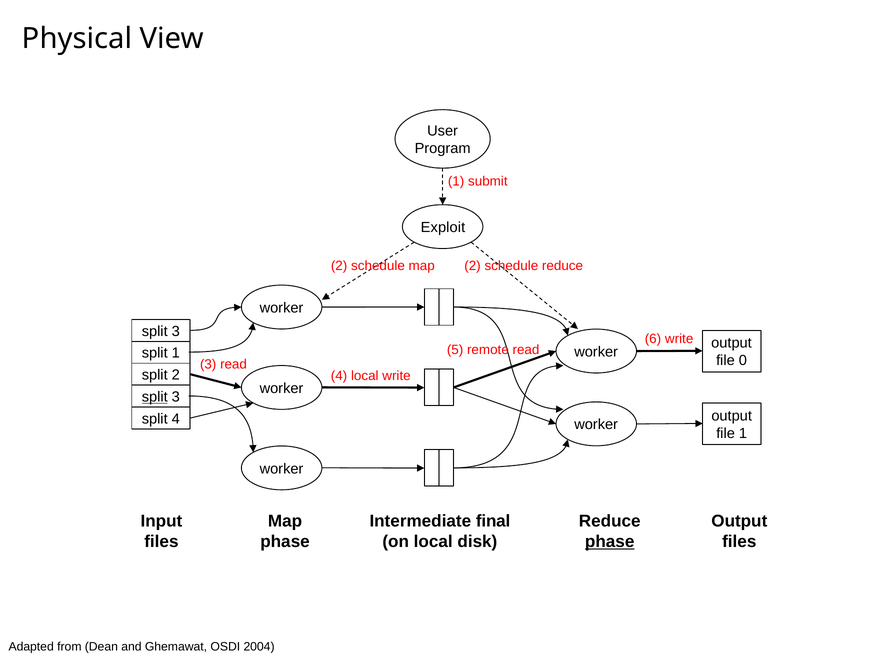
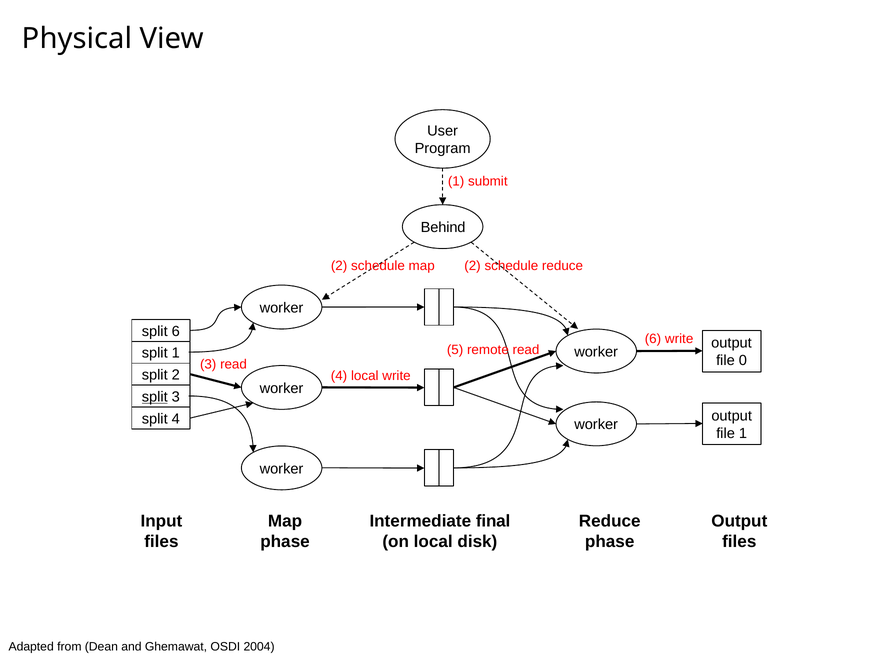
Exploit: Exploit -> Behind
3 at (176, 331): 3 -> 6
phase at (610, 542) underline: present -> none
